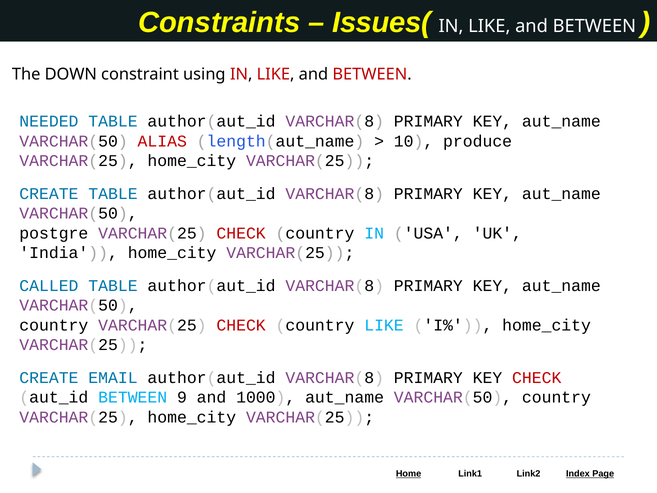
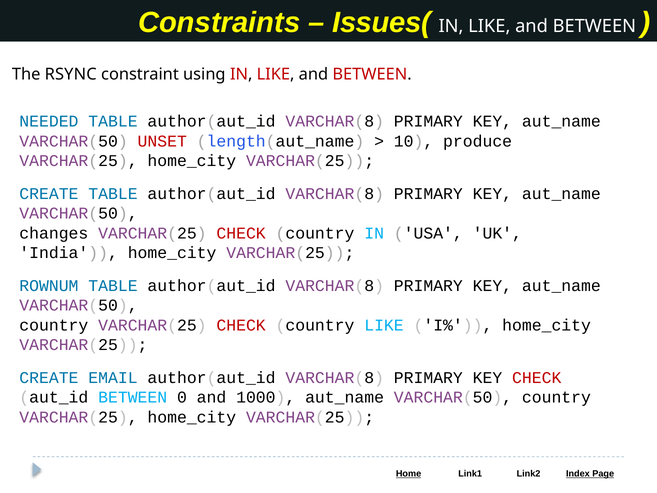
DOWN: DOWN -> RSYNC
ALIAS: ALIAS -> UNSET
postgre: postgre -> changes
CALLED: CALLED -> ROWNUM
9: 9 -> 0
